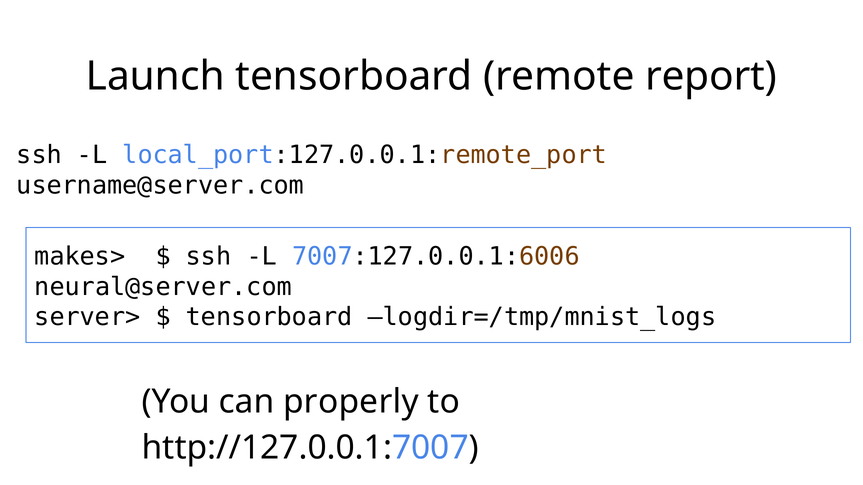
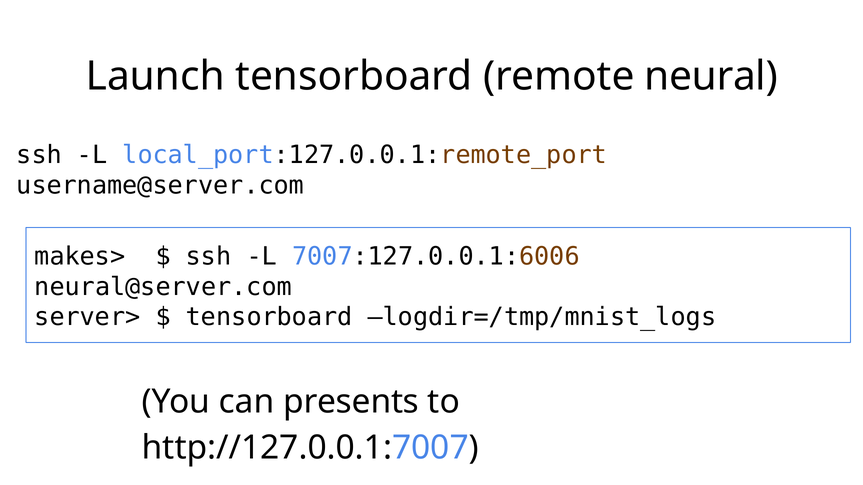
report: report -> neural
properly: properly -> presents
